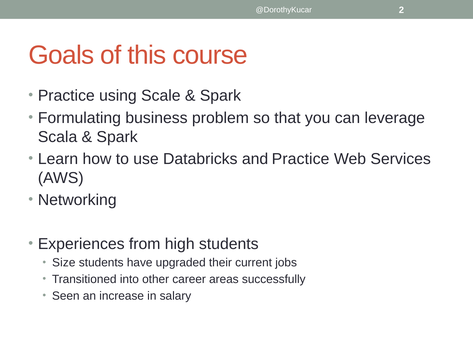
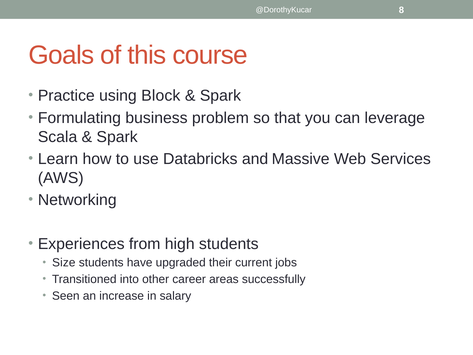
2: 2 -> 8
Scale: Scale -> Block
and Practice: Practice -> Massive
